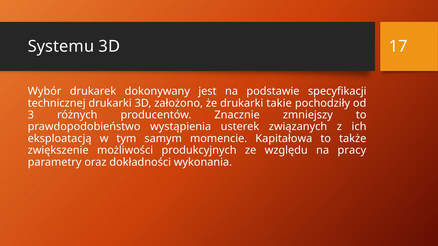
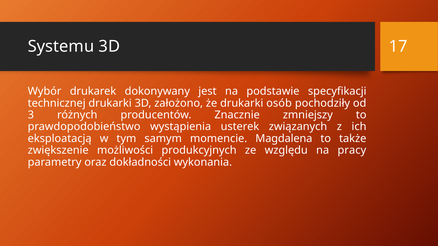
takie: takie -> osób
Kapitałowa: Kapitałowa -> Magdalena
